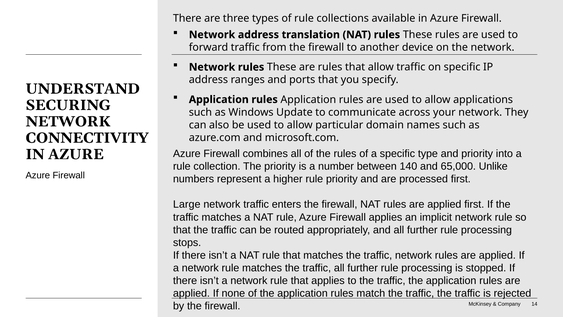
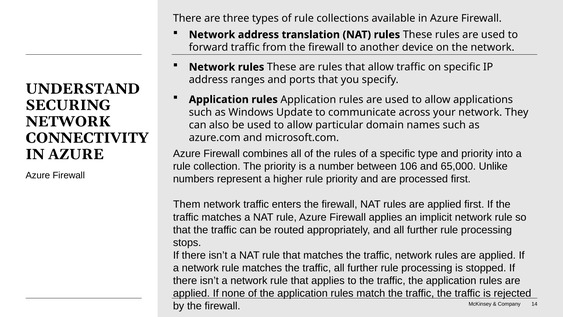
140: 140 -> 106
Large: Large -> Them
